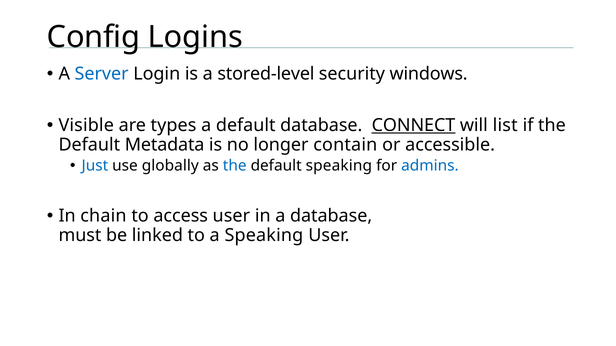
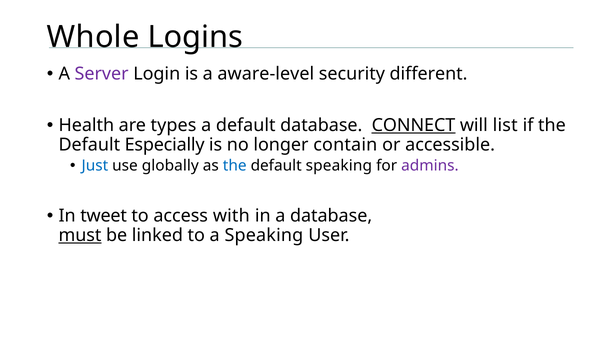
Config: Config -> Whole
Server colour: blue -> purple
stored-level: stored-level -> aware-level
windows: windows -> different
Visible: Visible -> Health
Metadata: Metadata -> Especially
admins colour: blue -> purple
chain: chain -> tweet
access user: user -> with
must underline: none -> present
